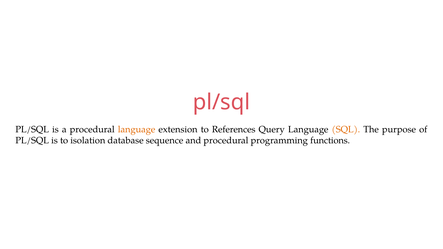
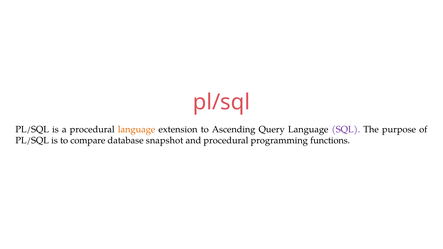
References: References -> Ascending
SQL colour: orange -> purple
isolation: isolation -> compare
sequence: sequence -> snapshot
